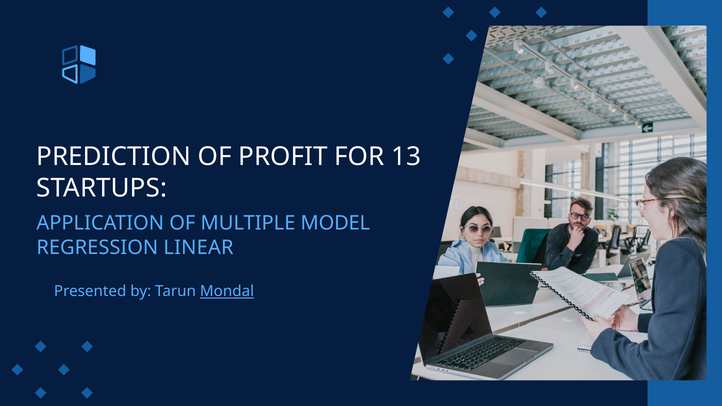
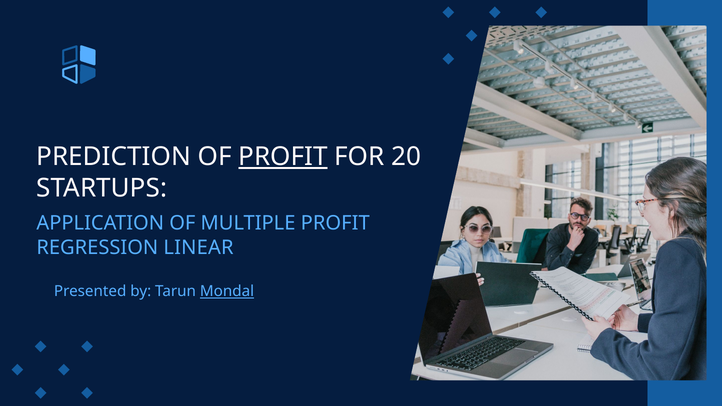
PROFIT at (283, 157) underline: none -> present
13: 13 -> 20
MULTIPLE MODEL: MODEL -> PROFIT
